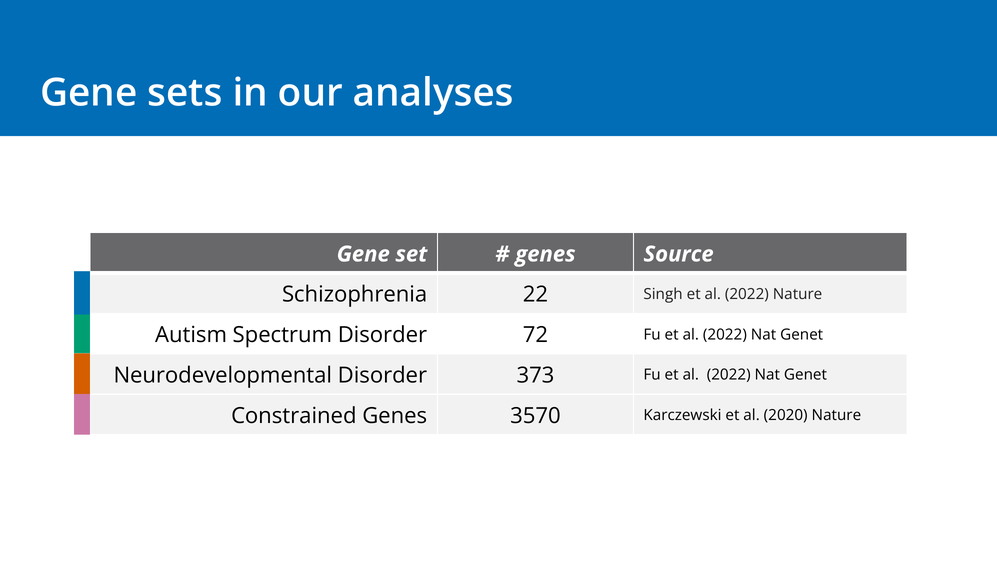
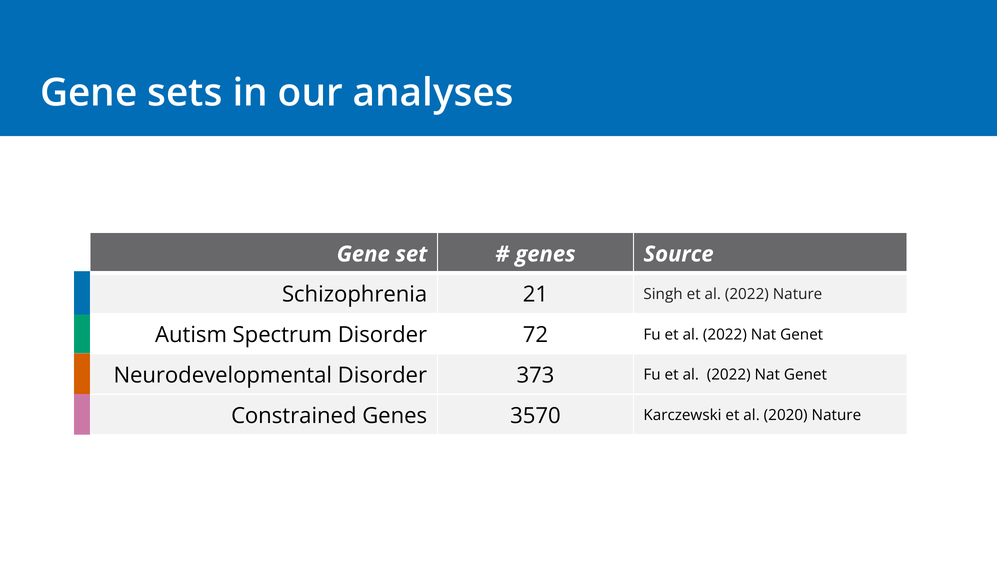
22: 22 -> 21
